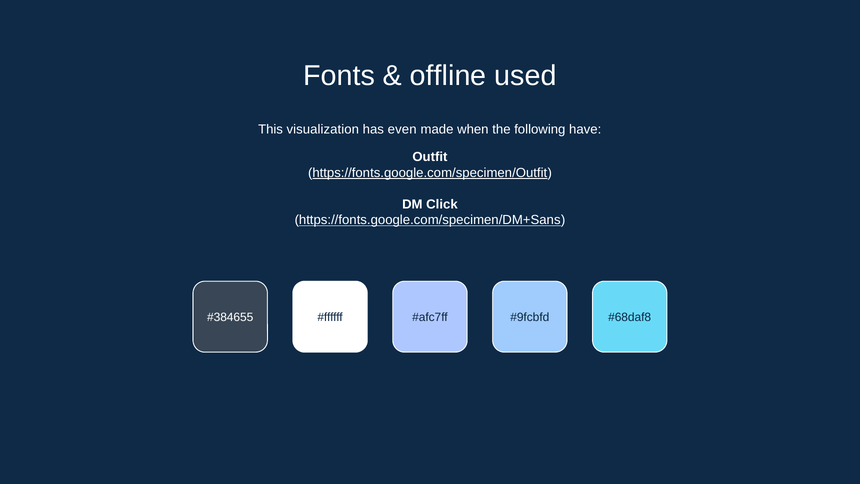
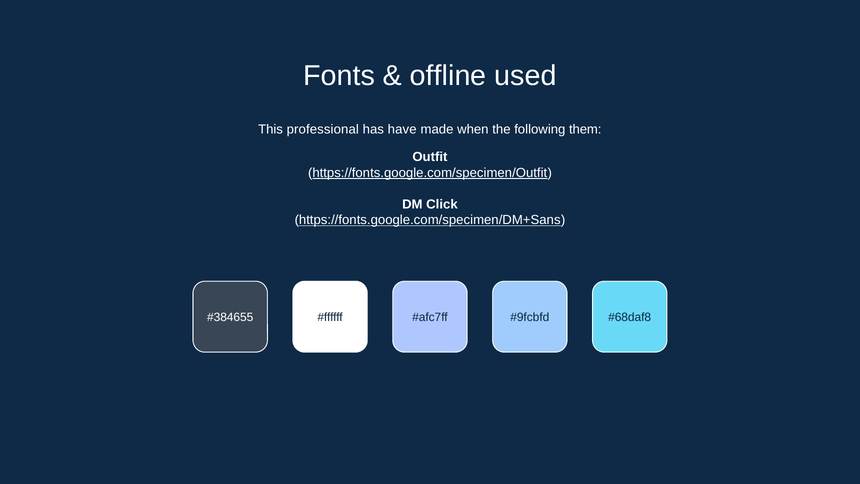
visualization: visualization -> professional
even: even -> have
have: have -> them
